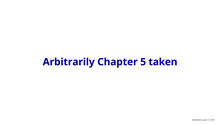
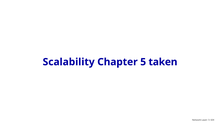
Arbitrarily: Arbitrarily -> Scalability
